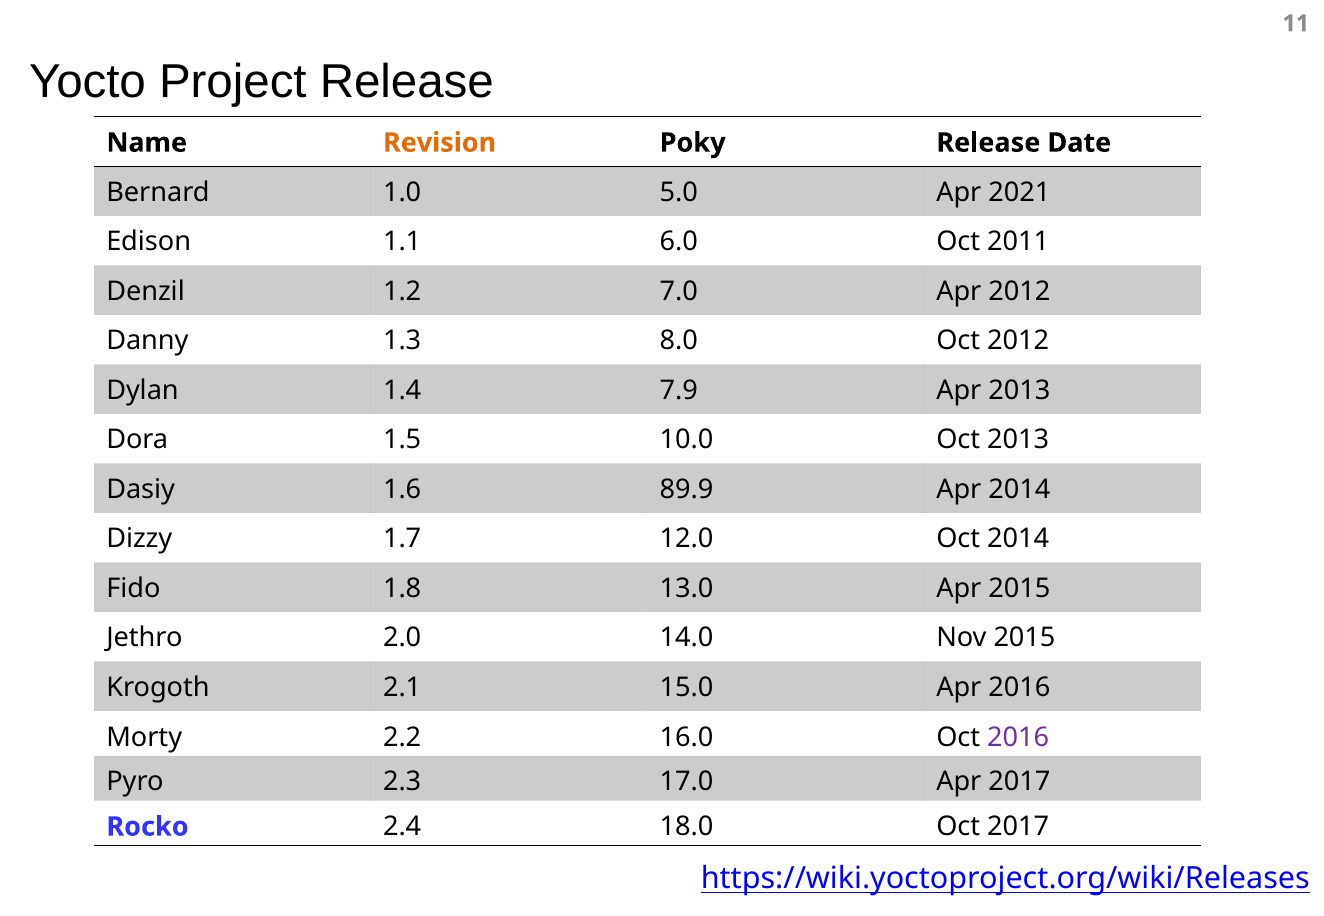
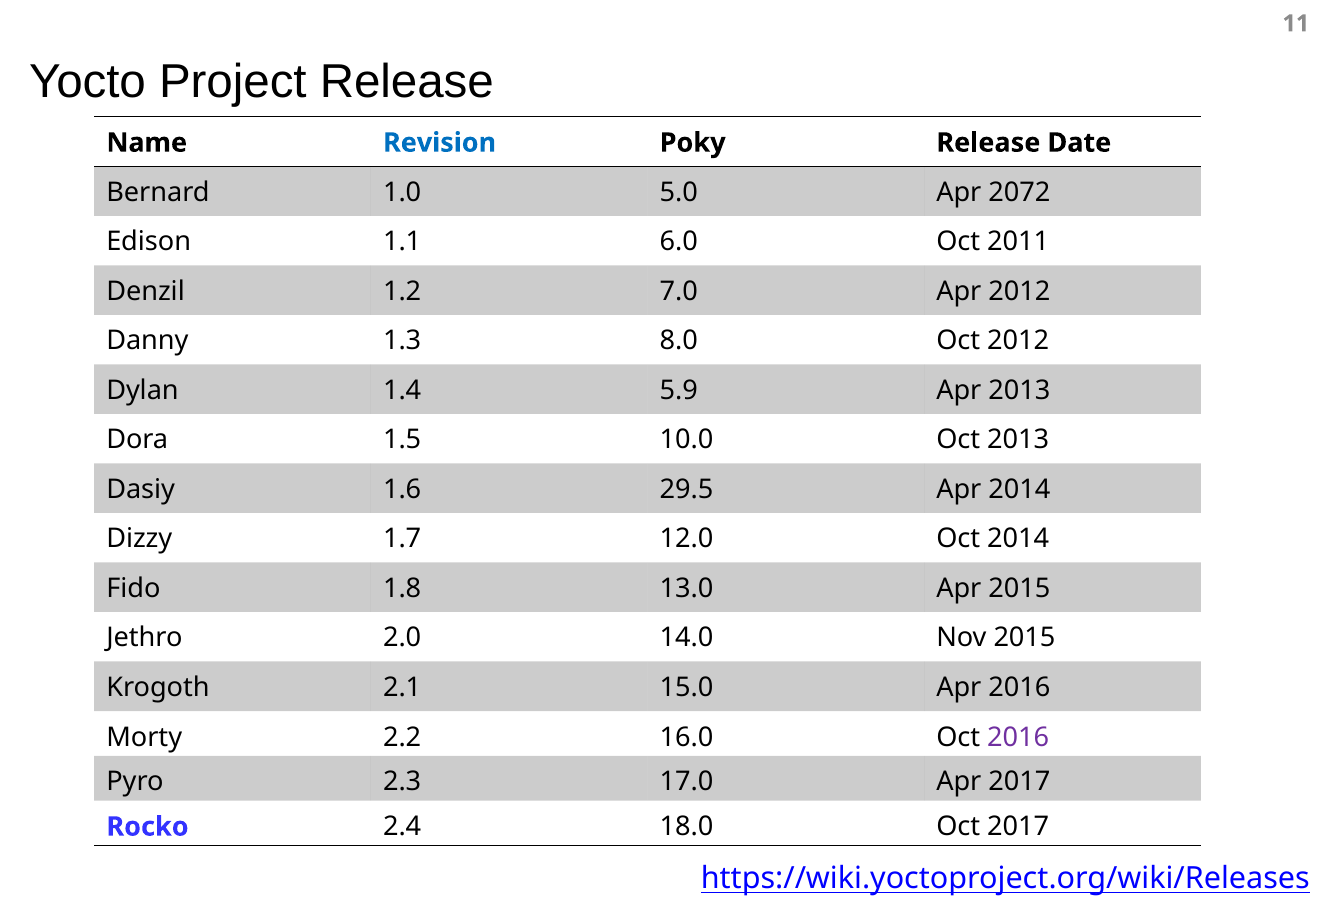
Revision colour: orange -> blue
2021: 2021 -> 2072
7.9: 7.9 -> 5.9
89.9: 89.9 -> 29.5
